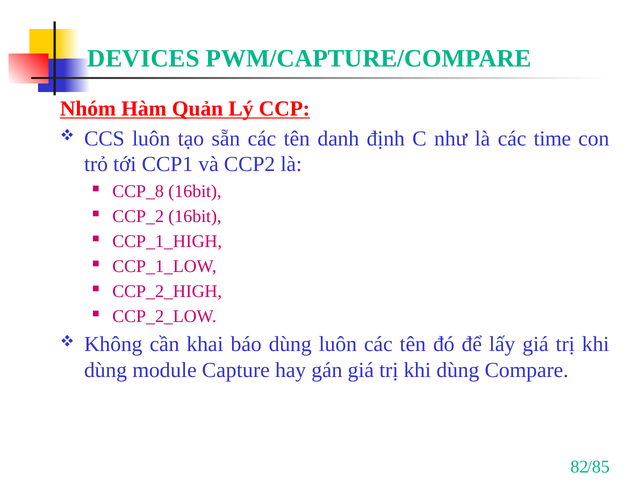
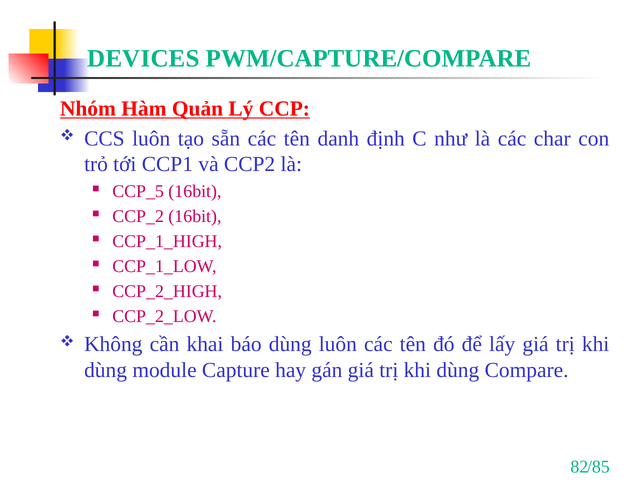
time: time -> char
CCP_8: CCP_8 -> CCP_5
